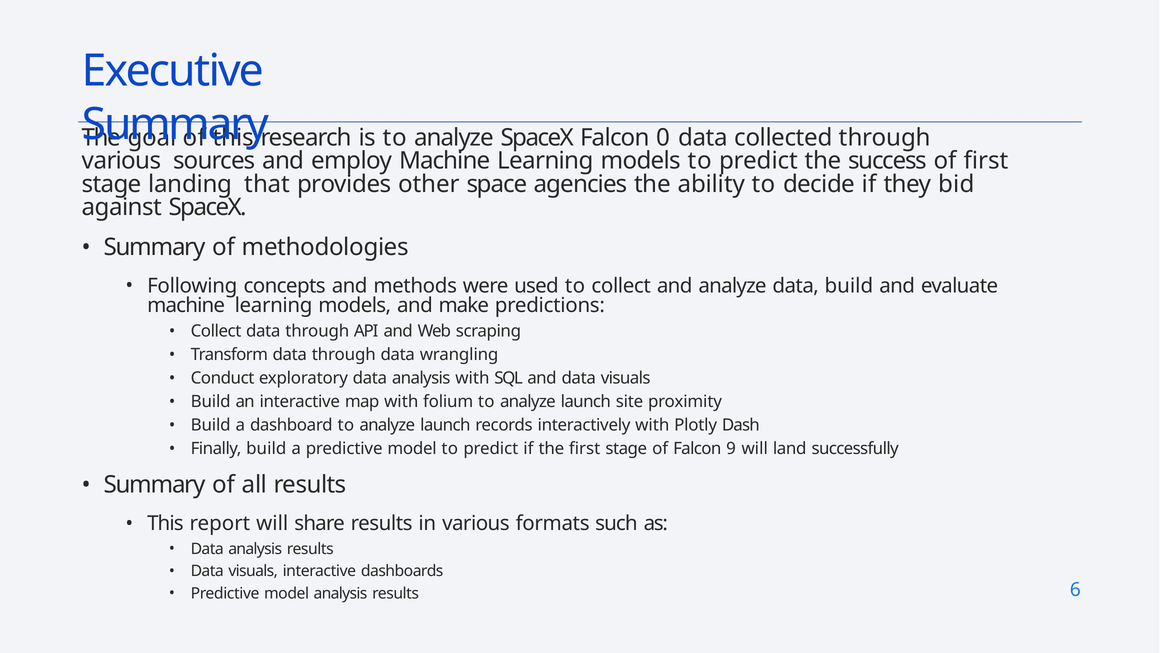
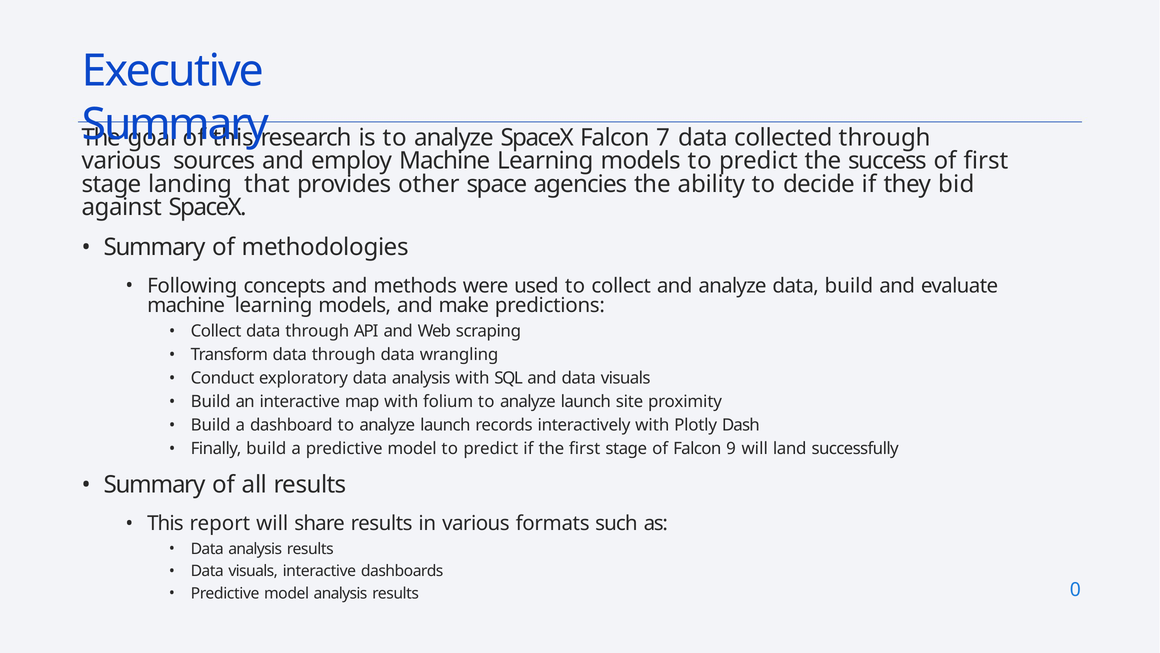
0: 0 -> 7
6: 6 -> 0
